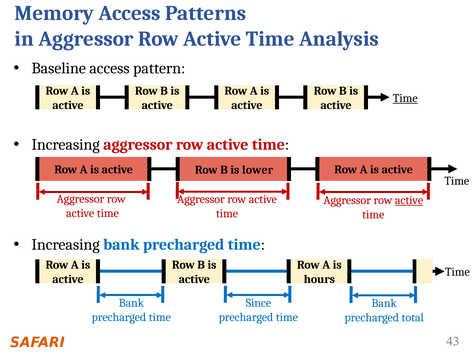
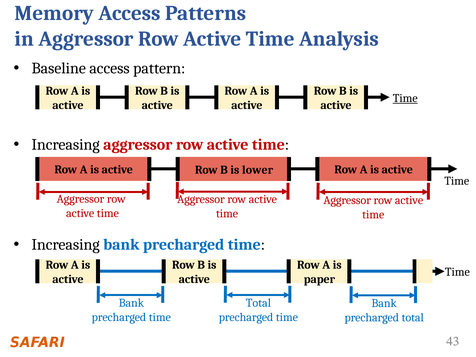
active at (409, 200) underline: present -> none
hours: hours -> paper
Since at (258, 303): Since -> Total
